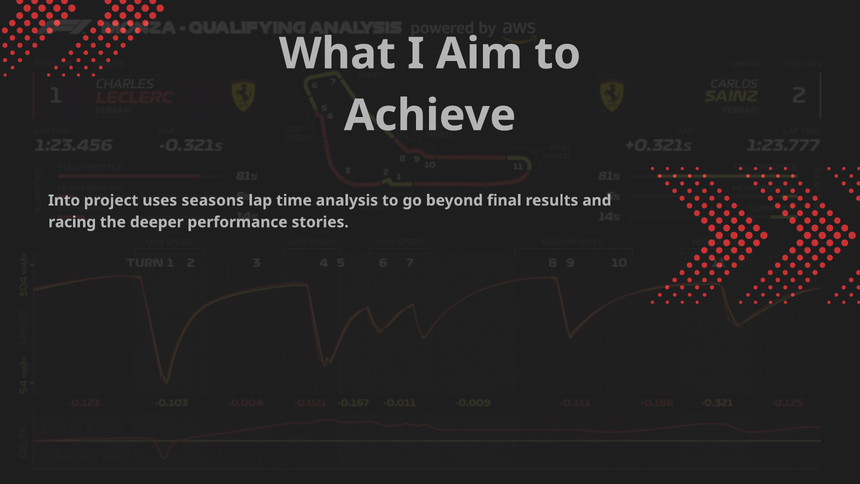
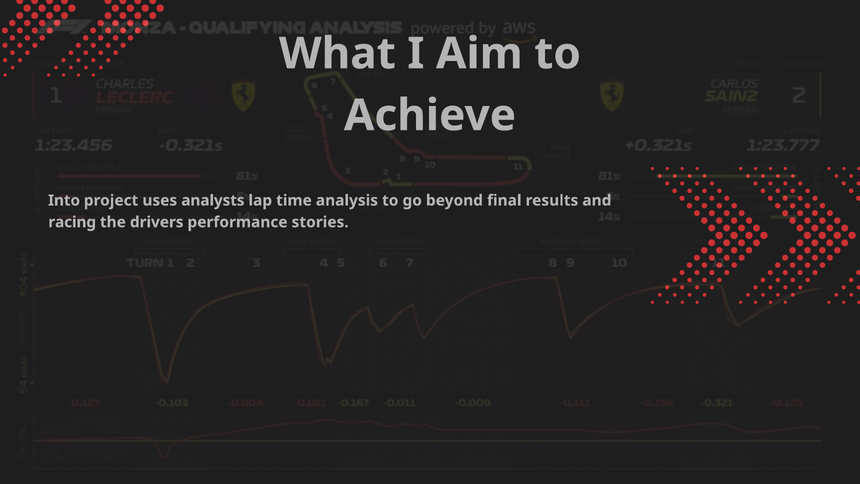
seasons: seasons -> analysts
deeper: deeper -> drivers
